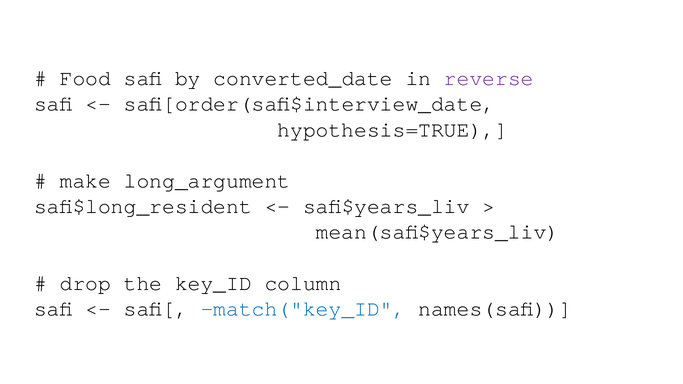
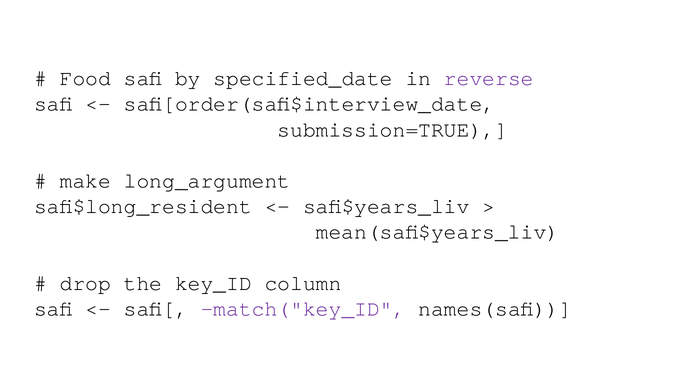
converted_date: converted_date -> specified_date
hypothesis=TRUE: hypothesis=TRUE -> submission=TRUE
match("key_ID colour: blue -> purple
